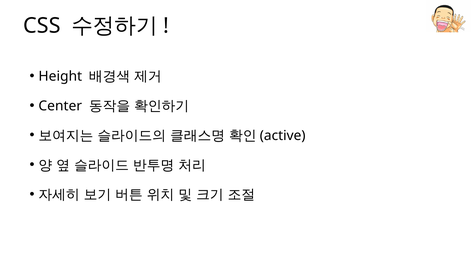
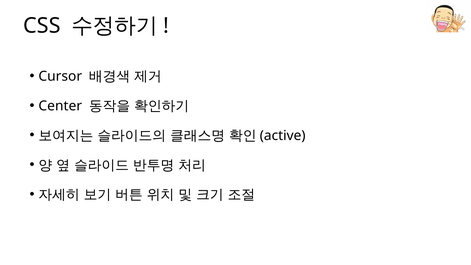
Height: Height -> Cursor
